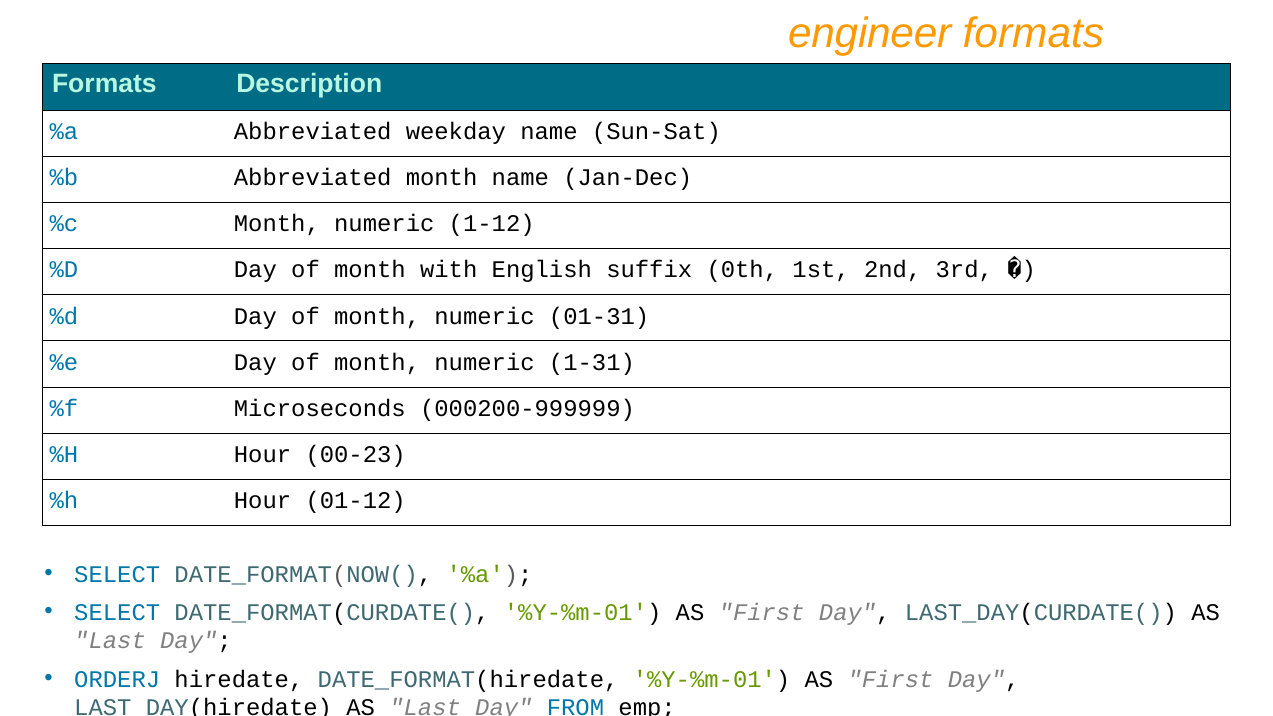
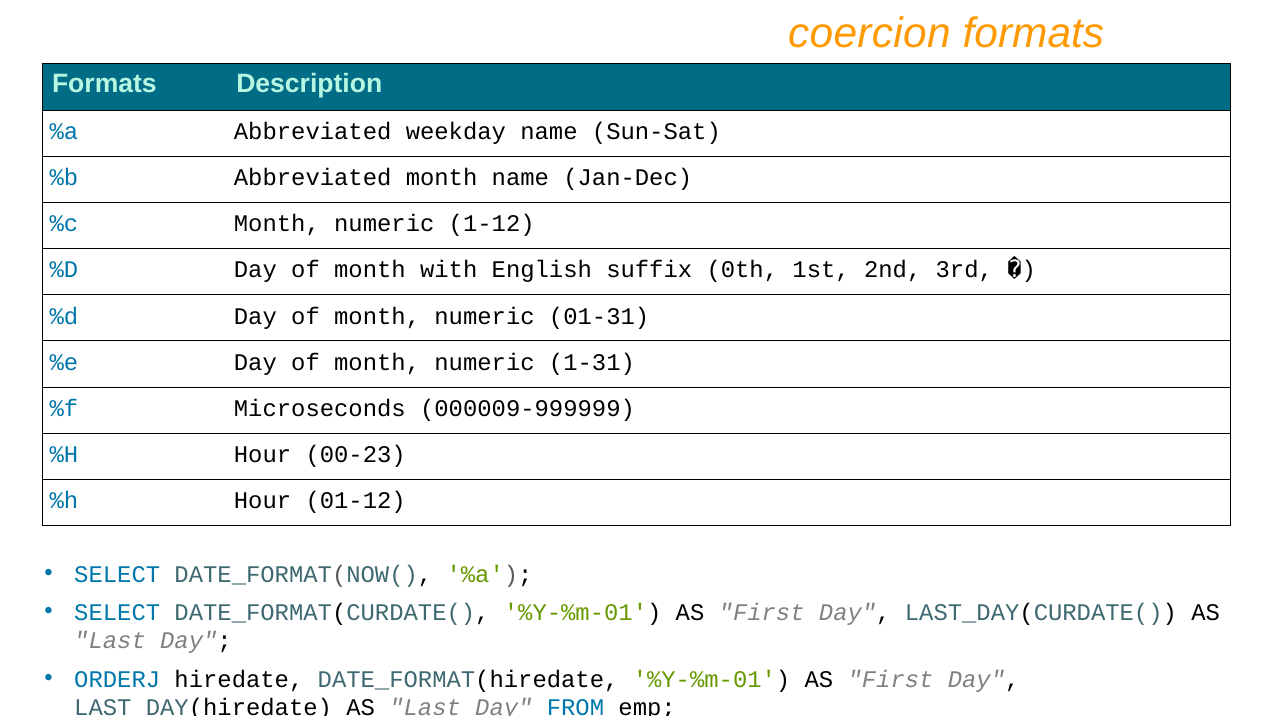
engineer: engineer -> coercion
000200-999999: 000200-999999 -> 000009-999999
